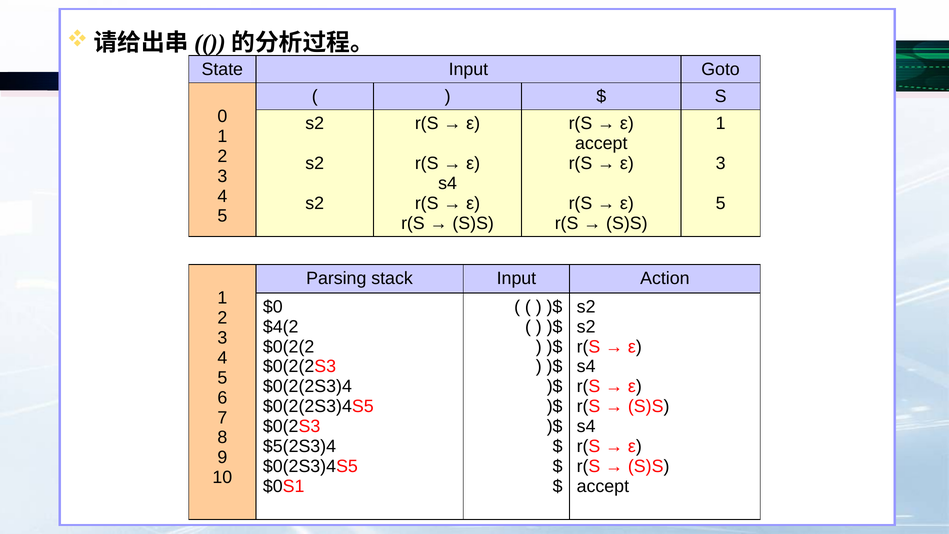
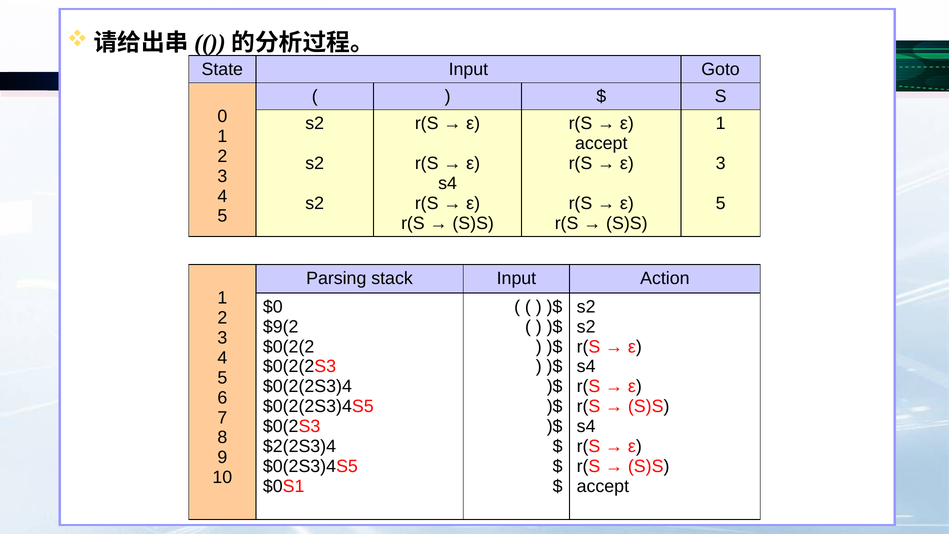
$4(2: $4(2 -> $9(2
$5(2S3)4: $5(2S3)4 -> $2(2S3)4
